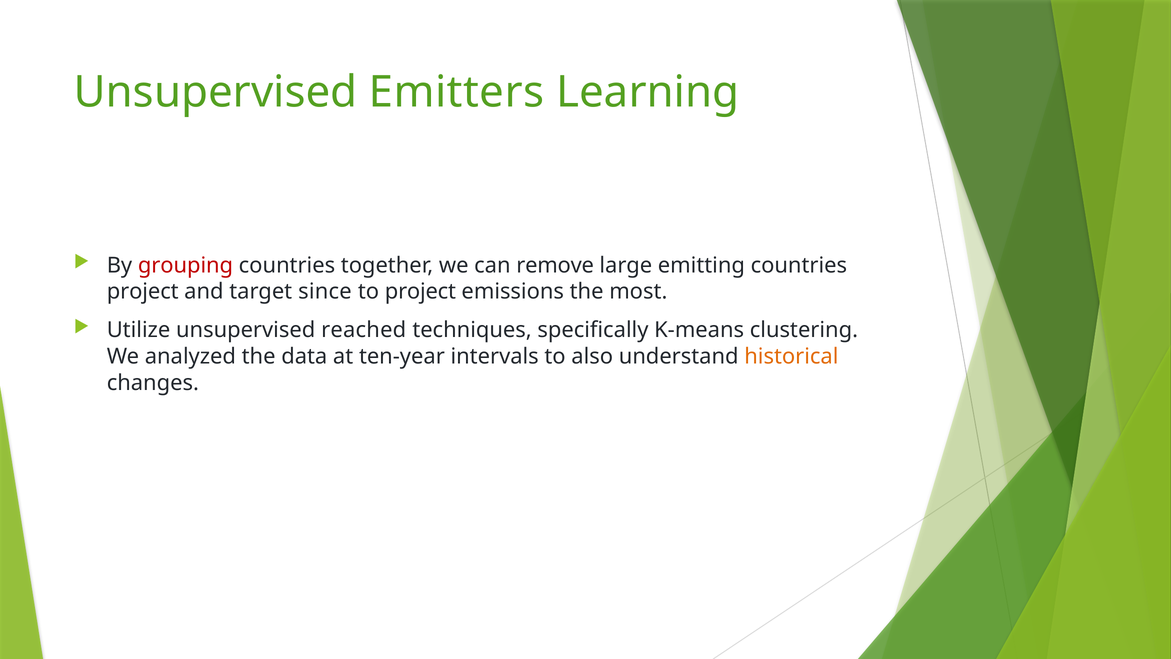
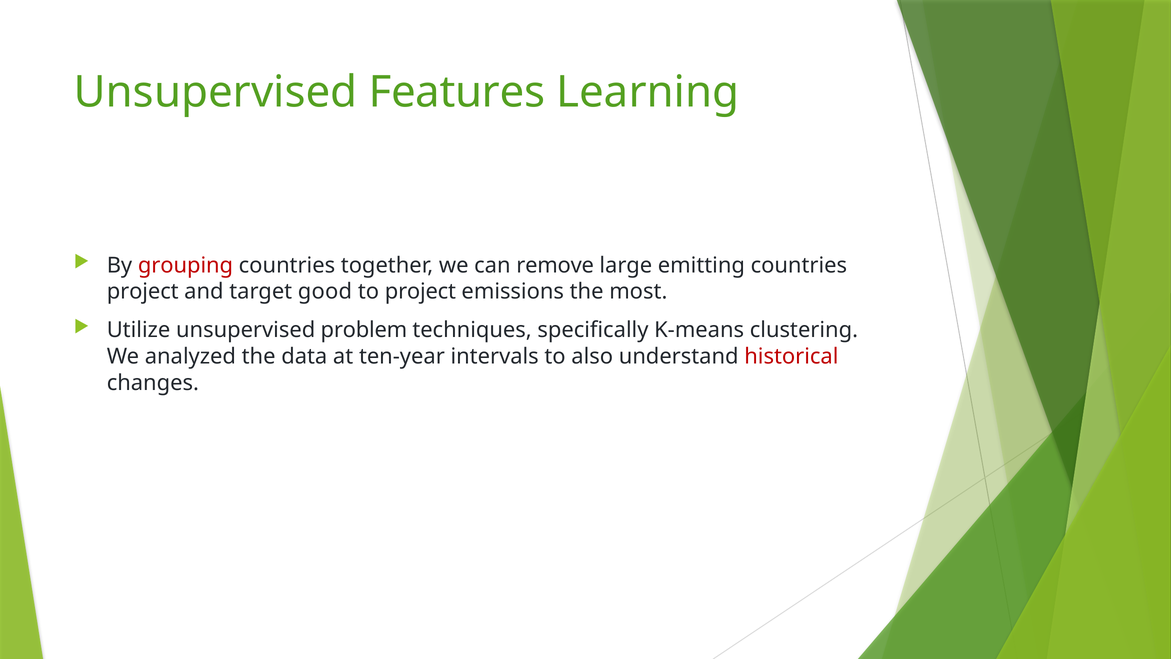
Emitters: Emitters -> Features
since: since -> good
reached: reached -> problem
historical colour: orange -> red
